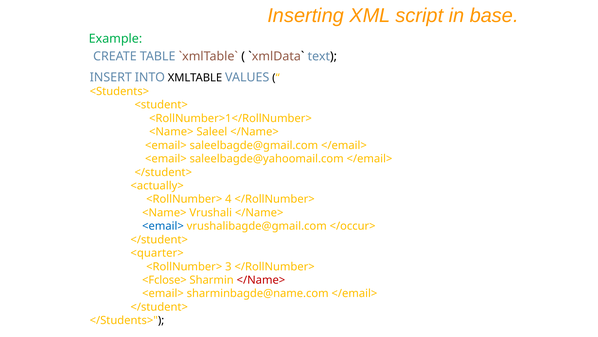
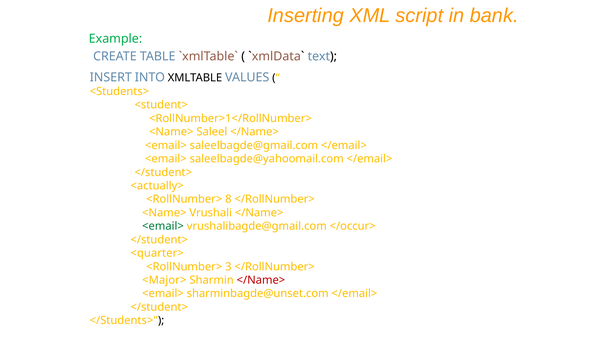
base: base -> bank
4: 4 -> 8
<email> at (163, 226) colour: blue -> green
<Fclose>: <Fclose> -> <Major>
sharminbagde@name.com: sharminbagde@name.com -> sharminbagde@unset.com
